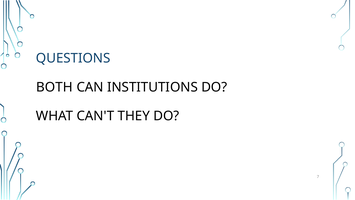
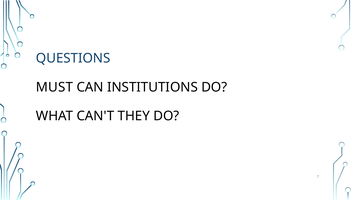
BOTH: BOTH -> MUST
